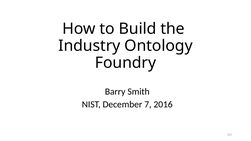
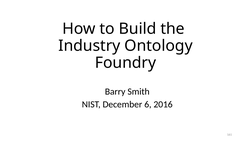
7: 7 -> 6
